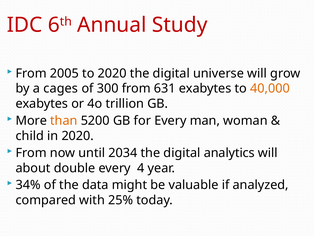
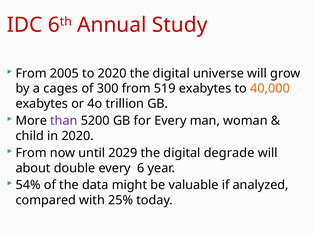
631: 631 -> 519
than colour: orange -> purple
2034: 2034 -> 2029
analytics: analytics -> degrade
every 4: 4 -> 6
34%: 34% -> 54%
